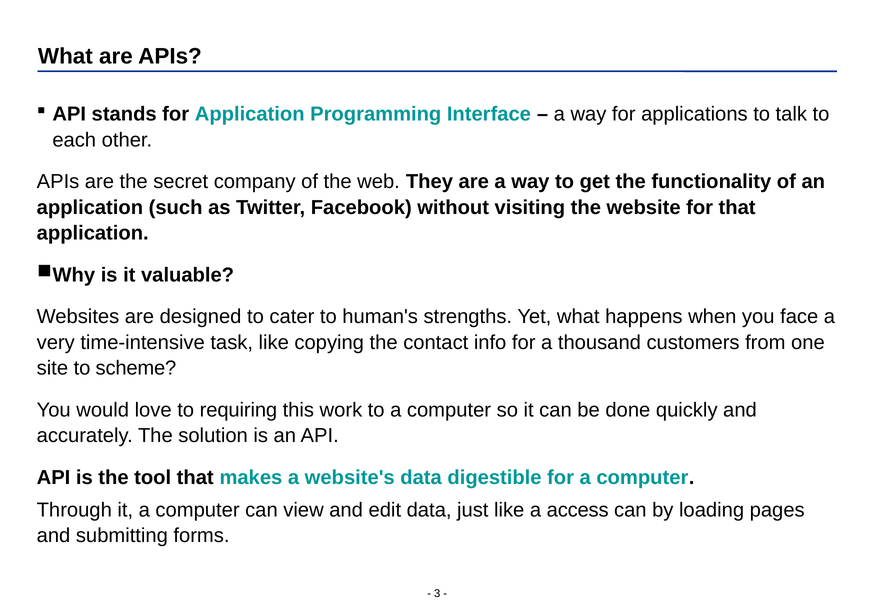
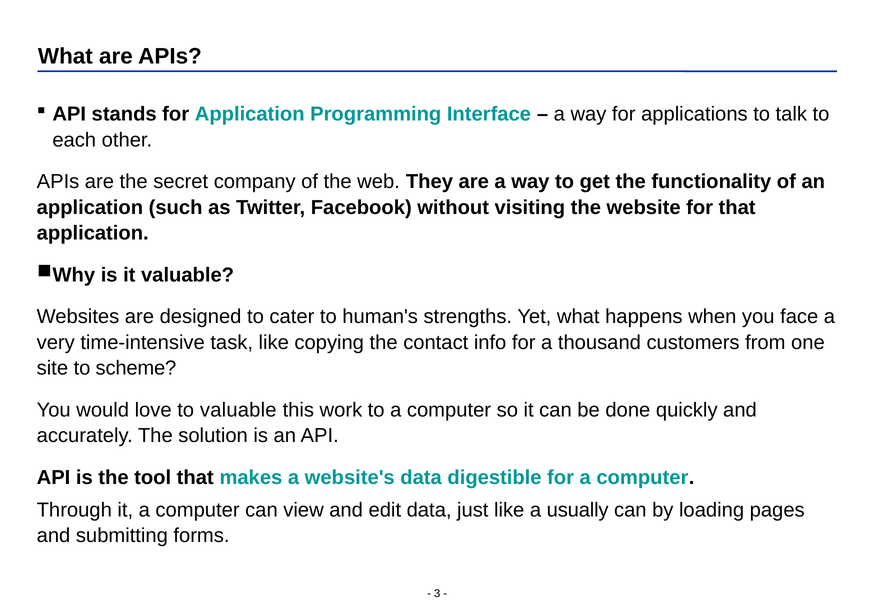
to requiring: requiring -> valuable
access: access -> usually
